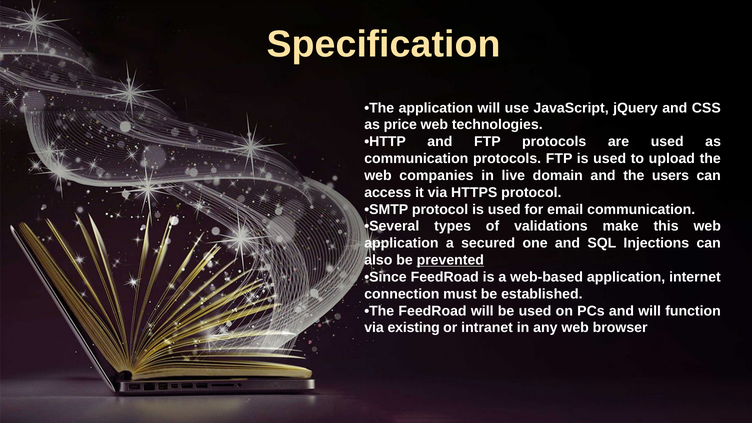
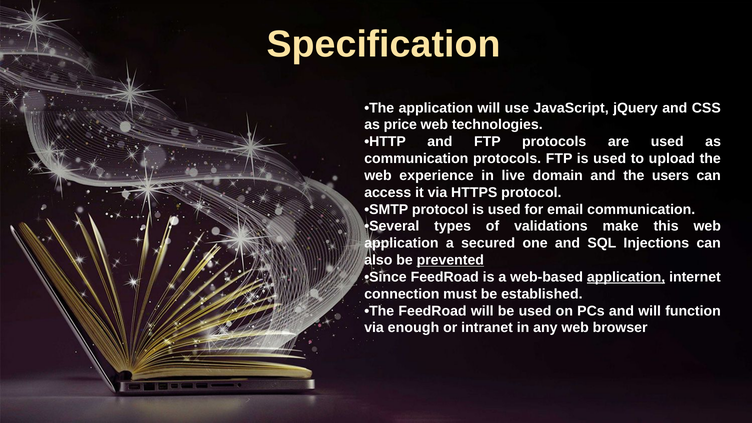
companies: companies -> experience
application at (626, 277) underline: none -> present
existing: existing -> enough
